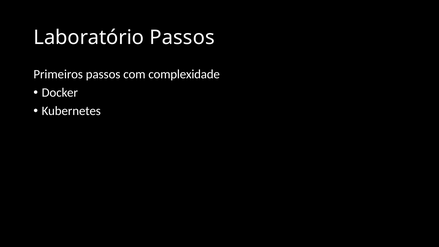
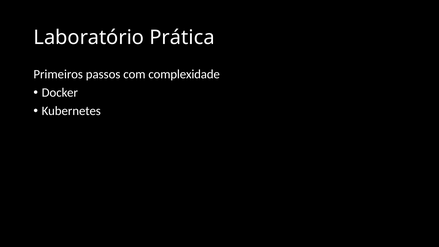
Laboratório Passos: Passos -> Prática
